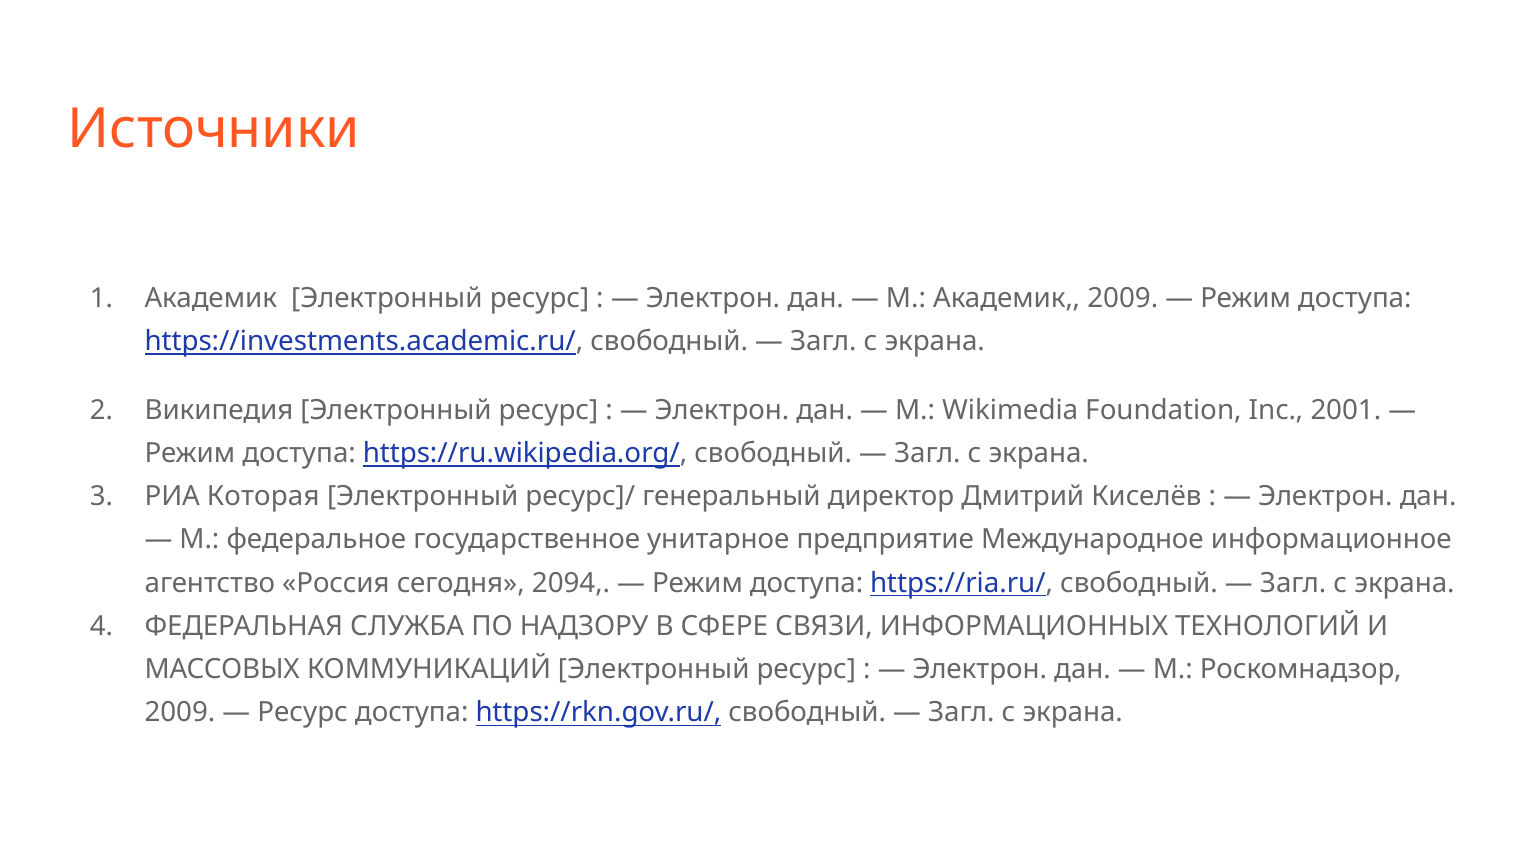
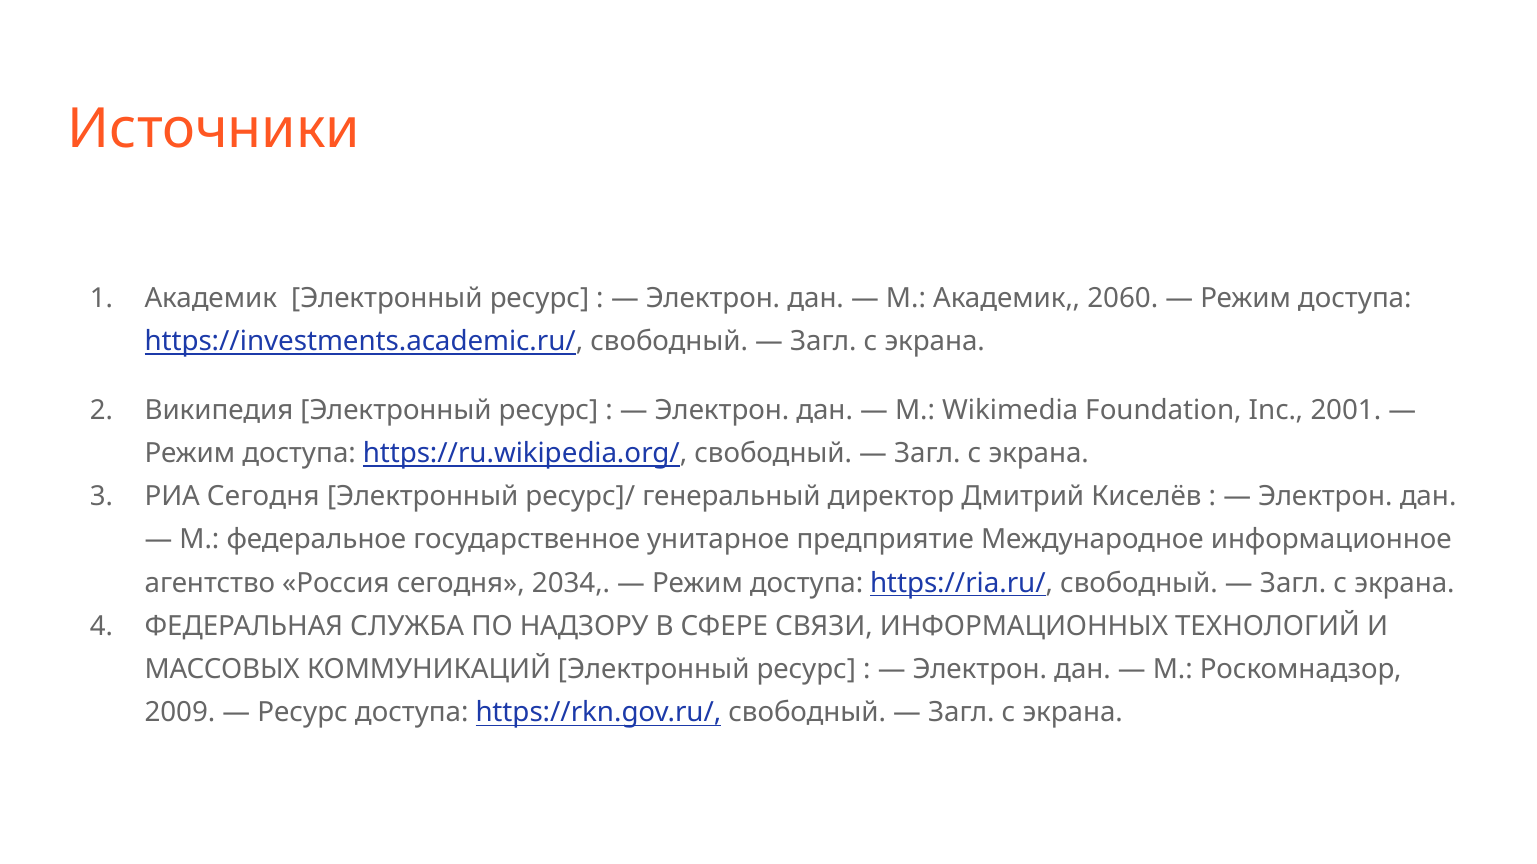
Академик 2009: 2009 -> 2060
РИА Которая: Которая -> Сегодня
2094: 2094 -> 2034
